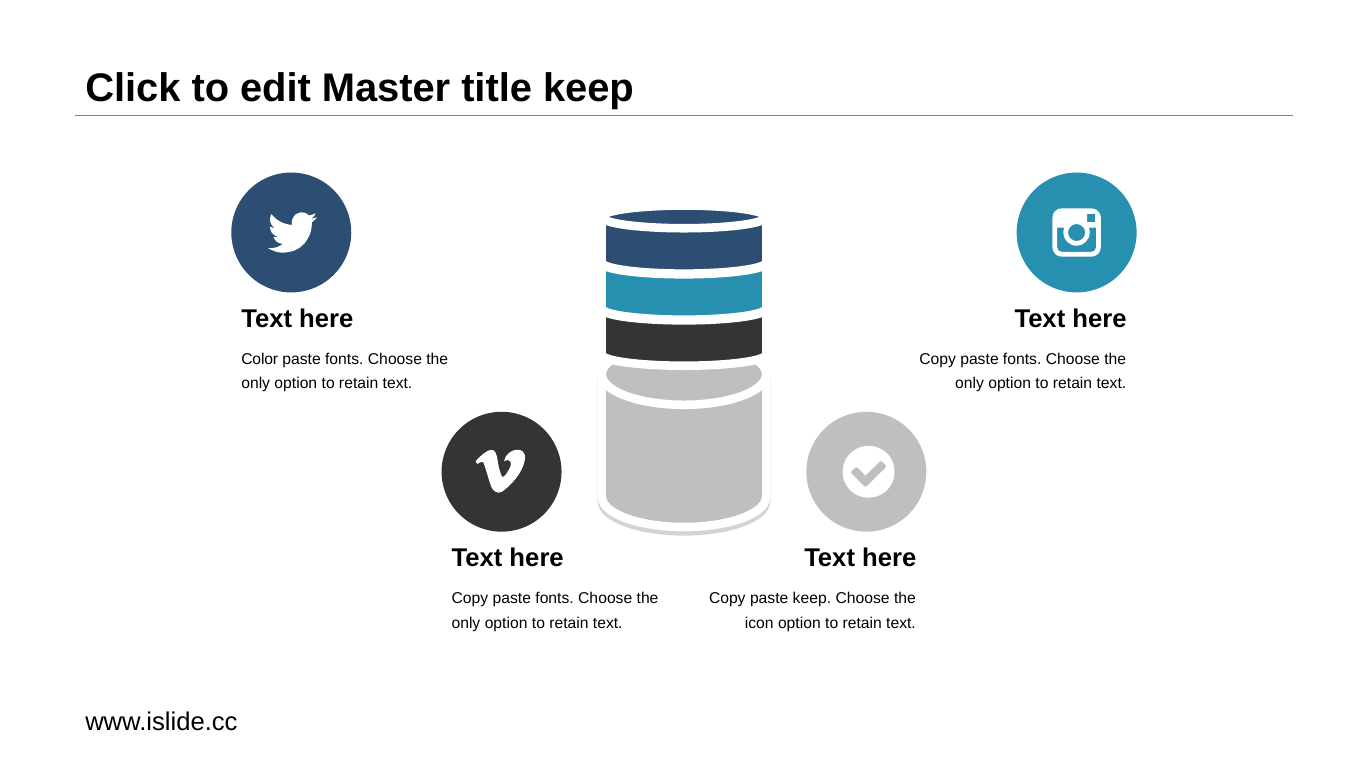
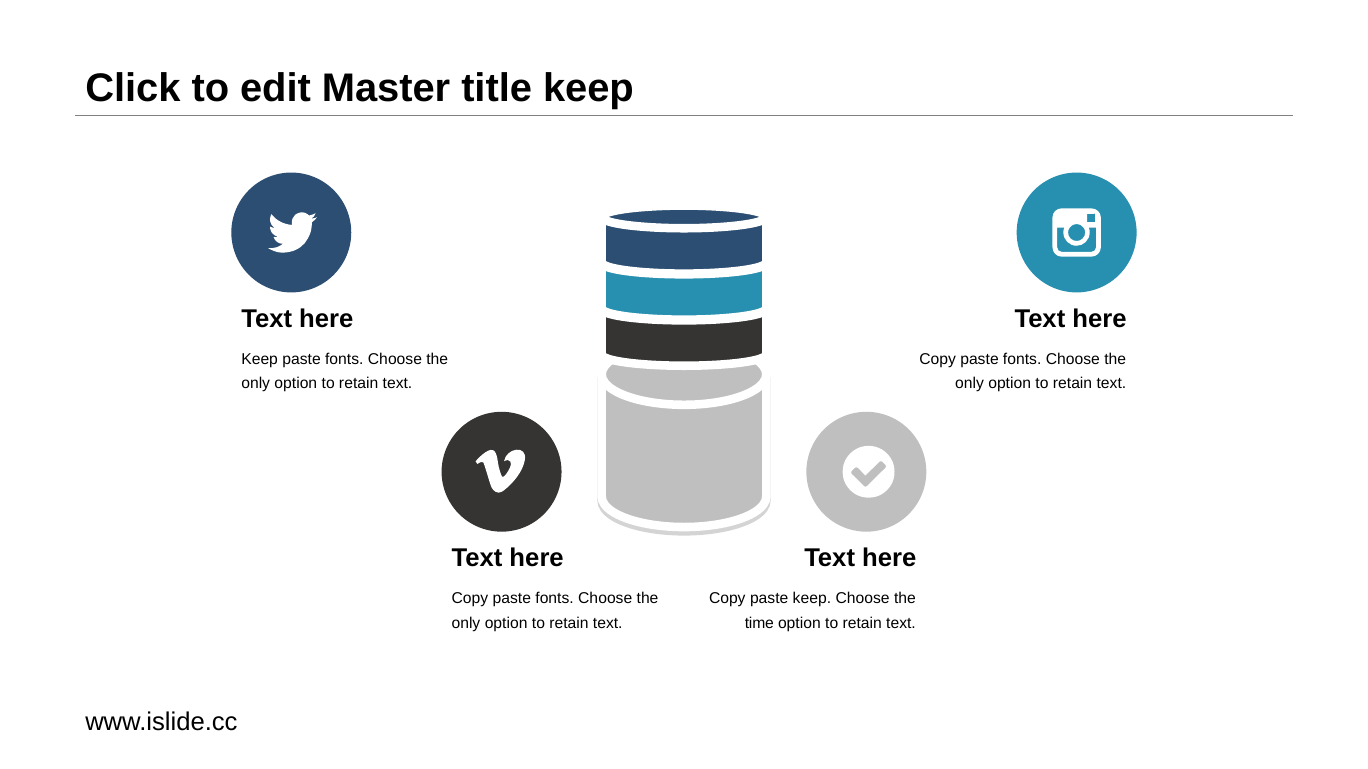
Color at (260, 360): Color -> Keep
icon: icon -> time
